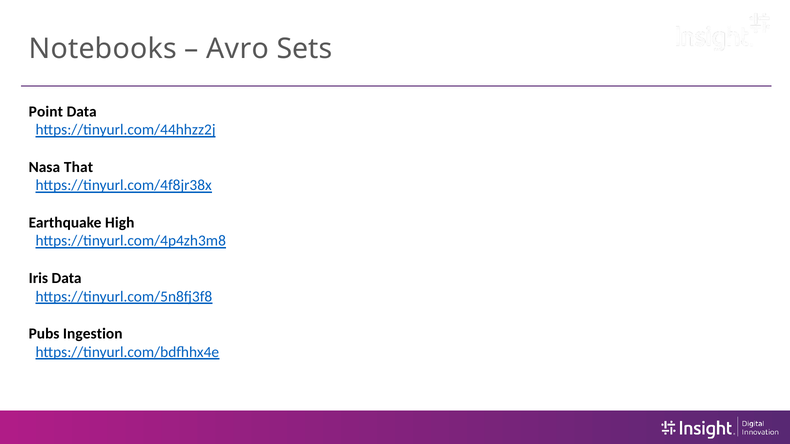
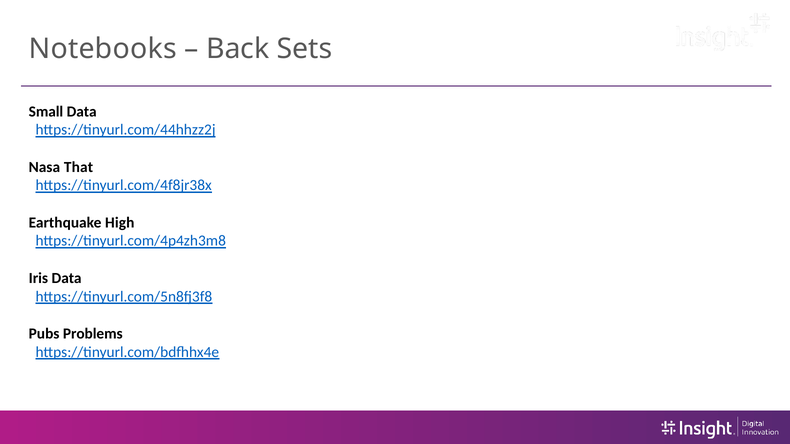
Avro: Avro -> Back
Point: Point -> Small
Ingestion: Ingestion -> Problems
